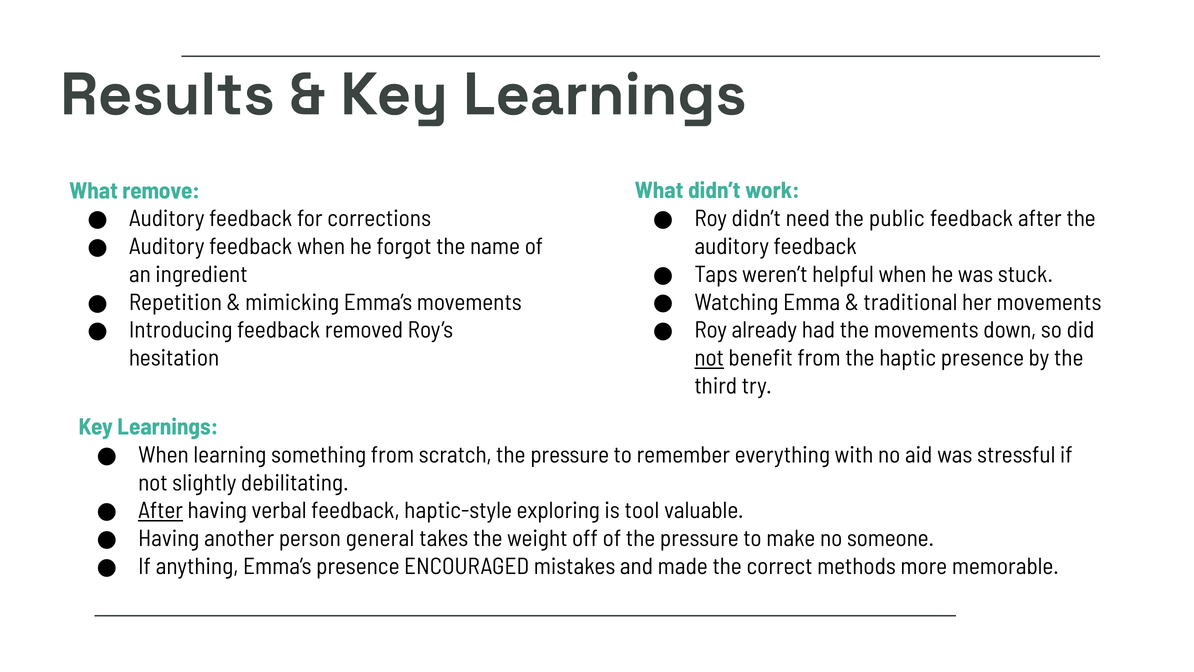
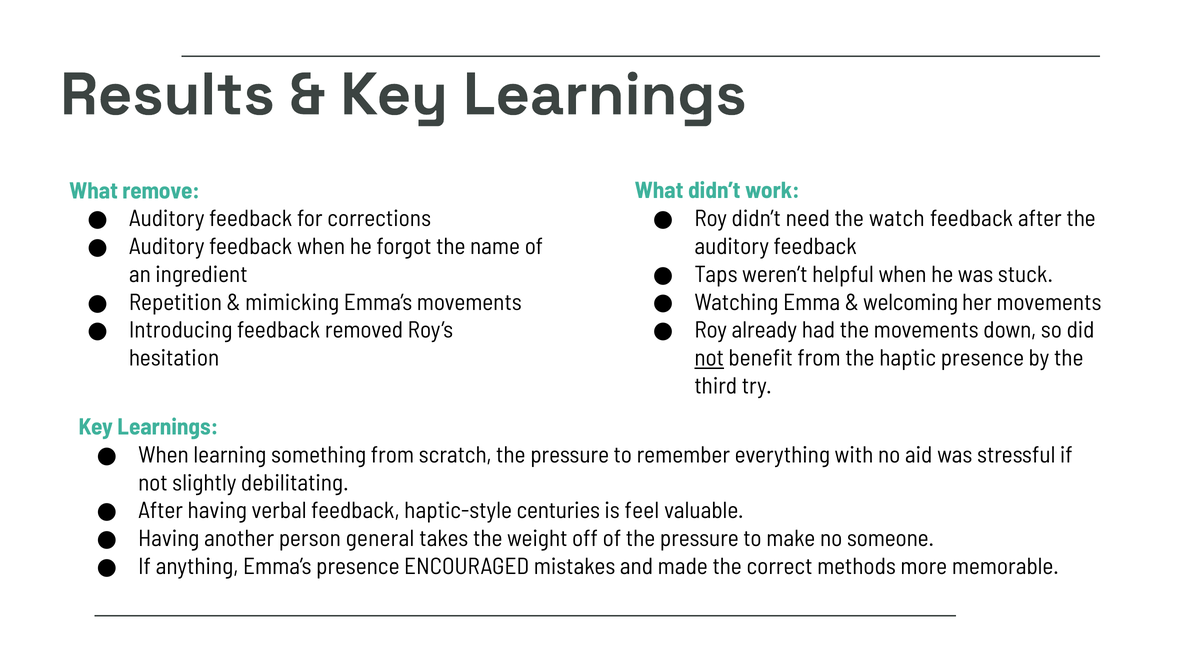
public: public -> watch
traditional: traditional -> welcoming
After at (161, 511) underline: present -> none
exploring: exploring -> centuries
tool: tool -> feel
